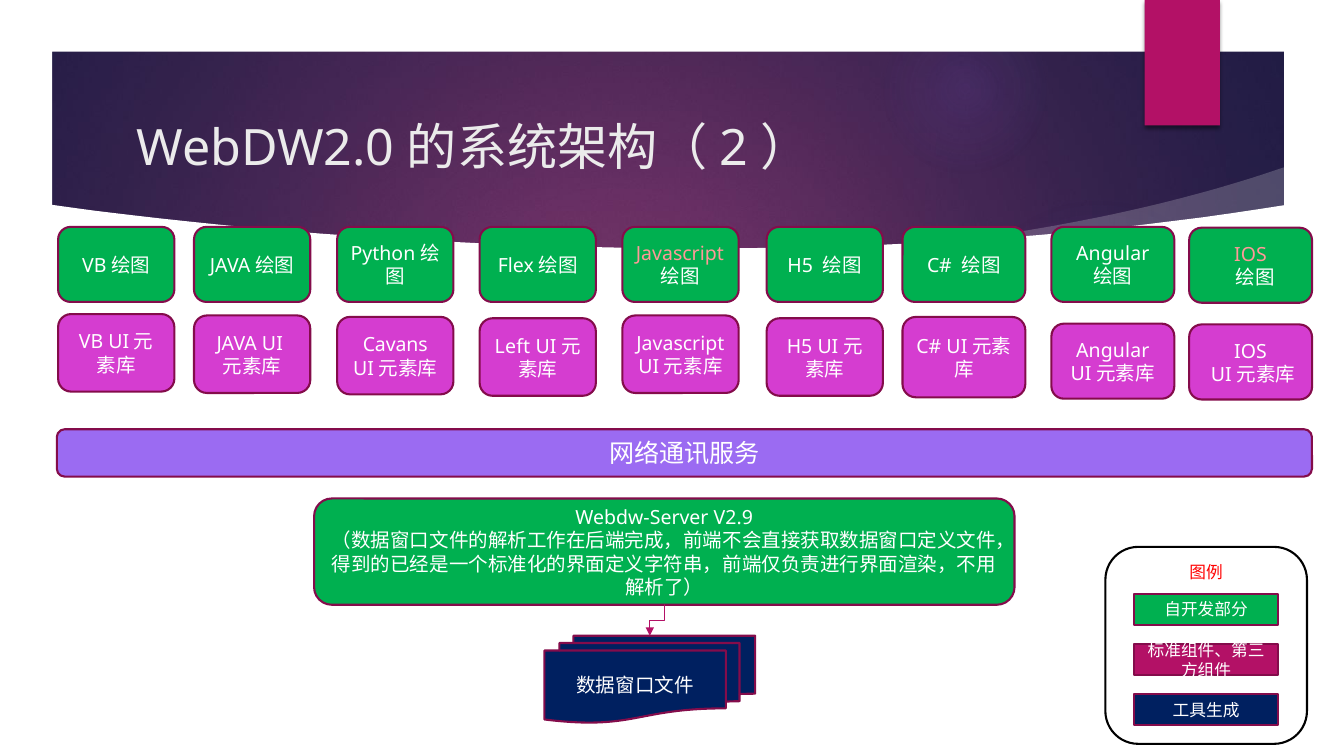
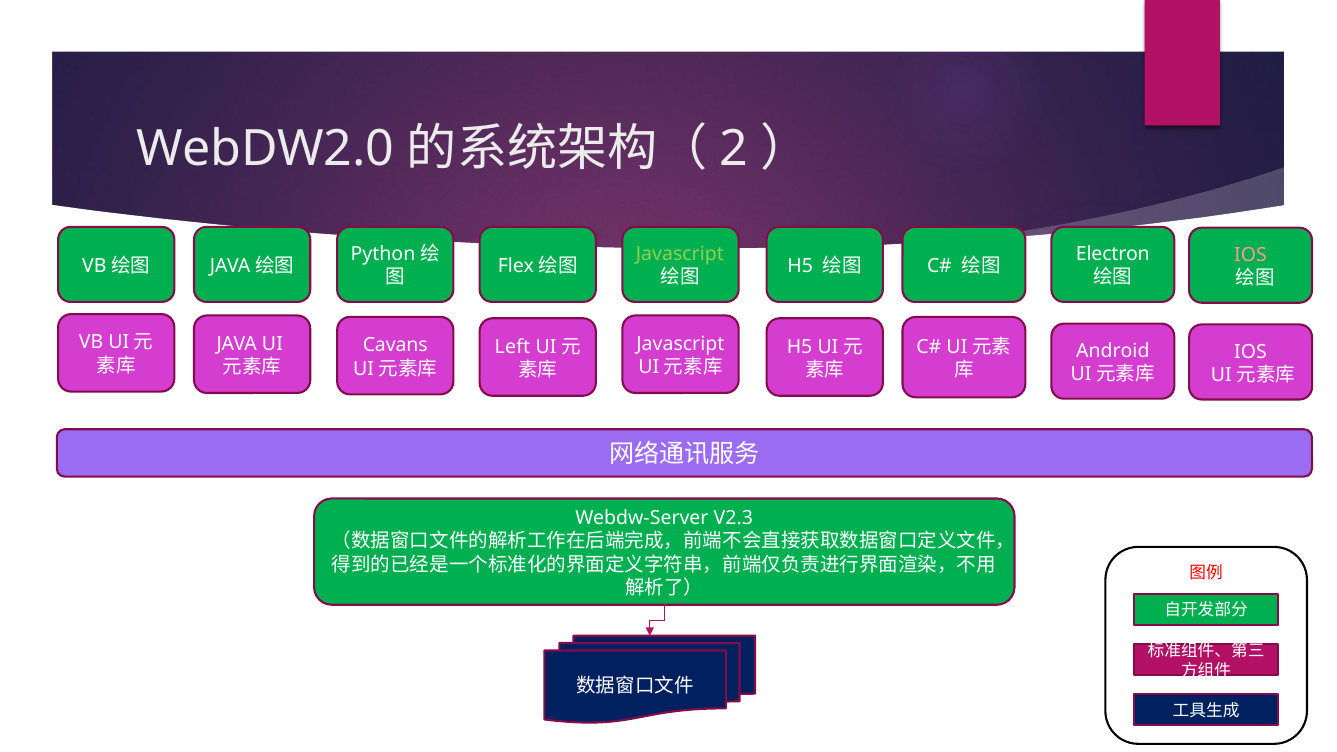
Javascript at (680, 254) colour: pink -> light green
Angular at (1113, 254): Angular -> Electron
Angular at (1113, 351): Angular -> Android
V2.9: V2.9 -> V2.3
